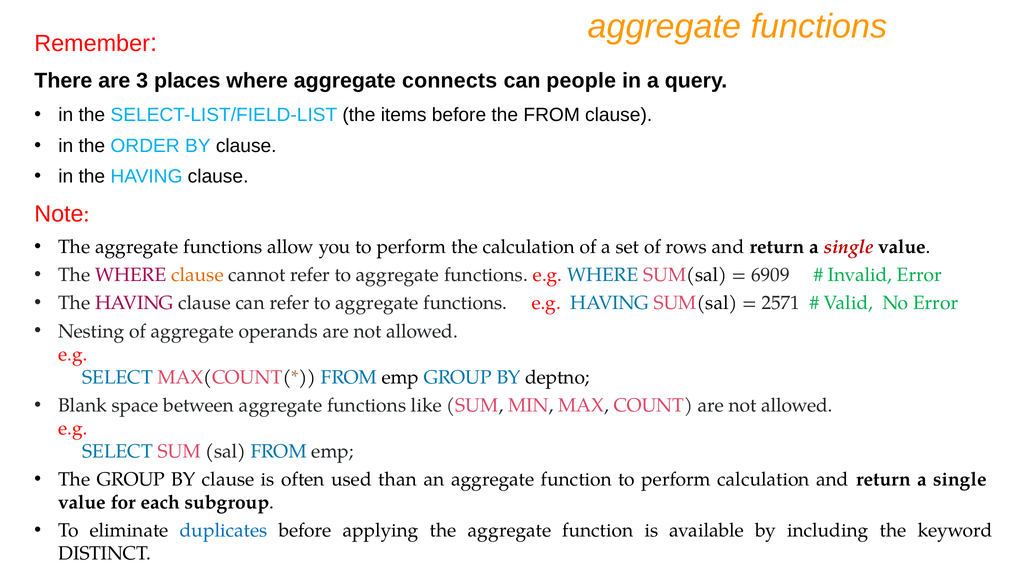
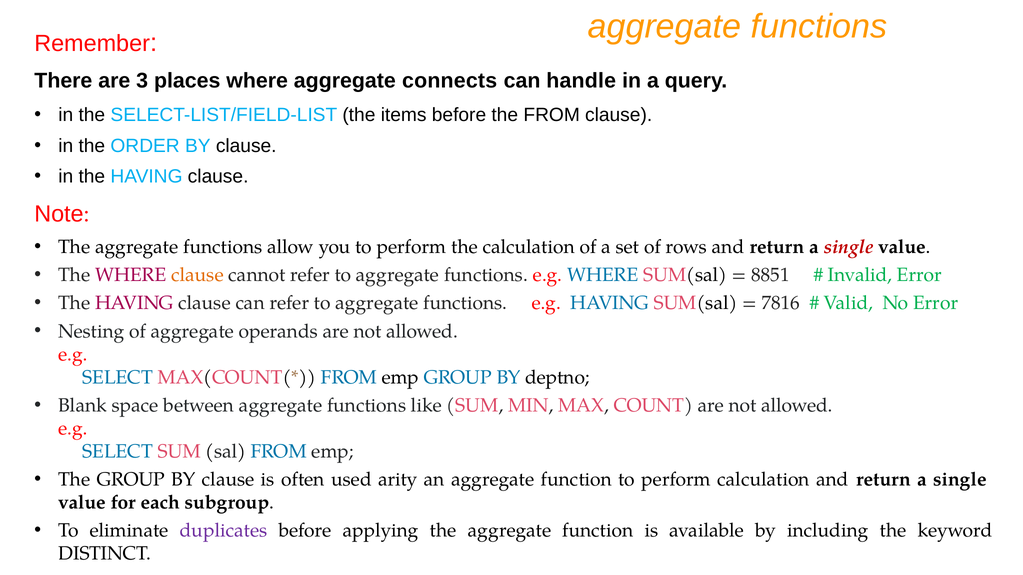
people: people -> handle
6909: 6909 -> 8851
2571: 2571 -> 7816
than: than -> arity
duplicates colour: blue -> purple
